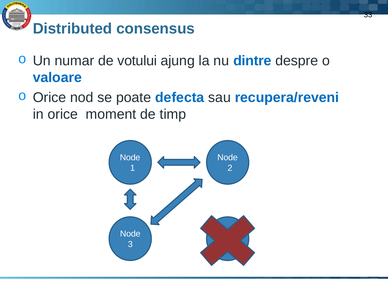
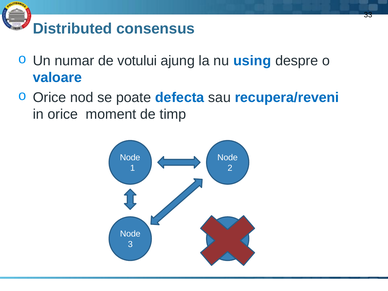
dintre: dintre -> using
